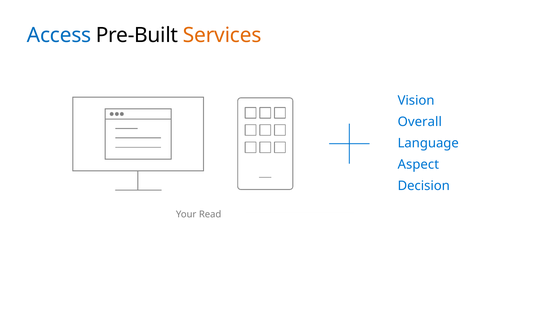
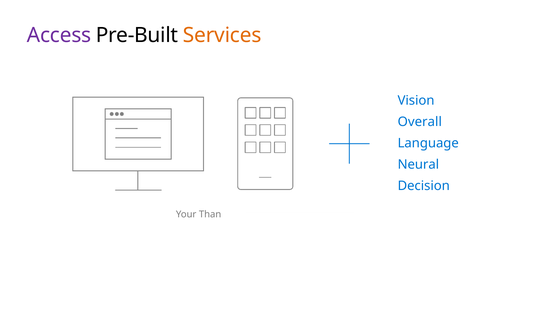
Access colour: blue -> purple
Aspect: Aspect -> Neural
Read: Read -> Than
